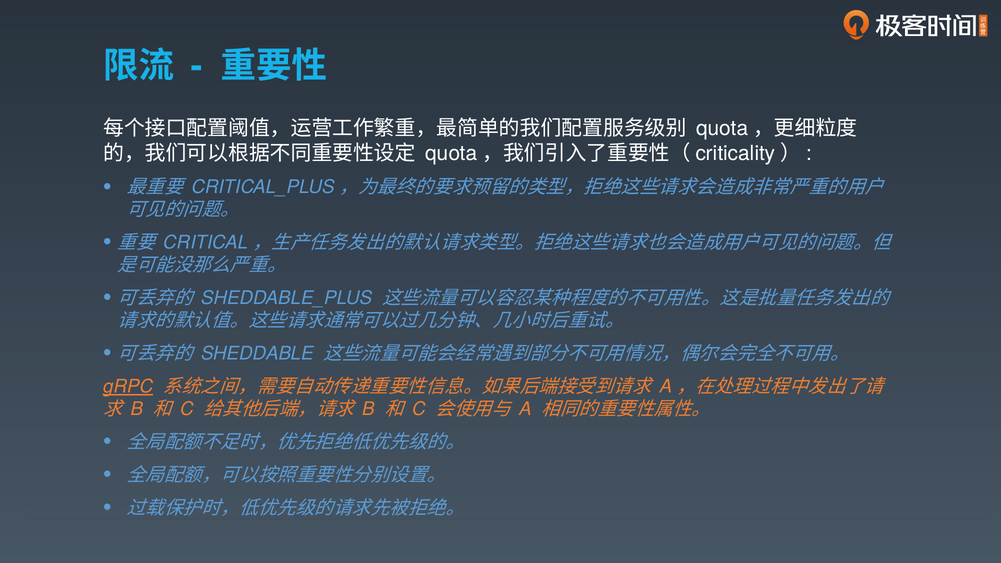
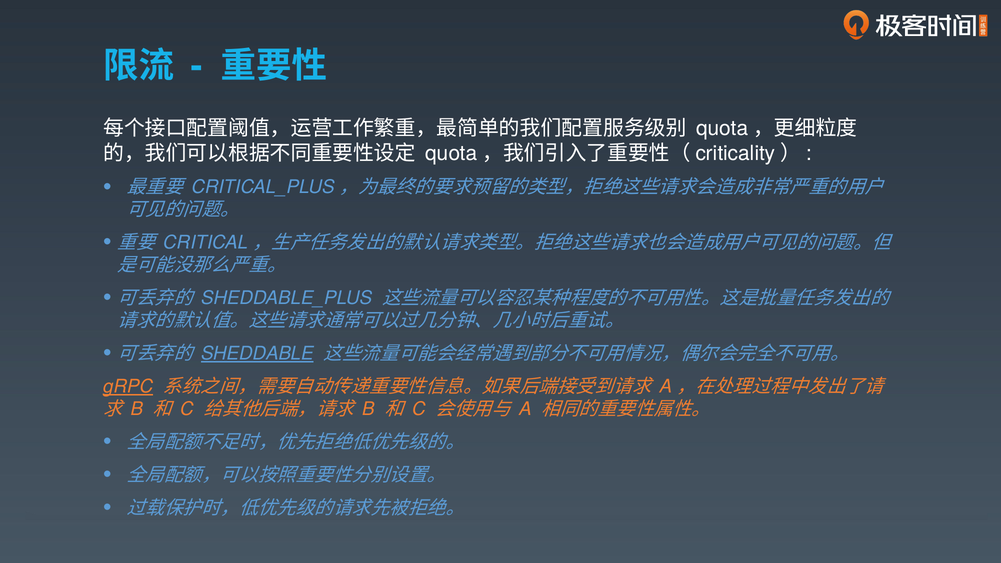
SHEDDABLE underline: none -> present
